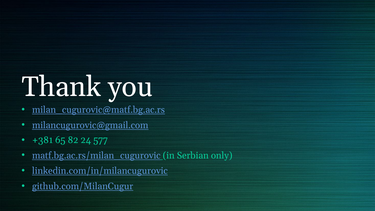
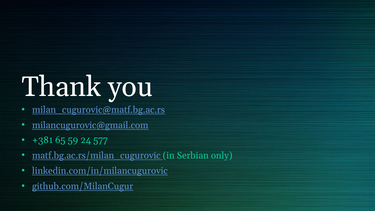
82: 82 -> 59
